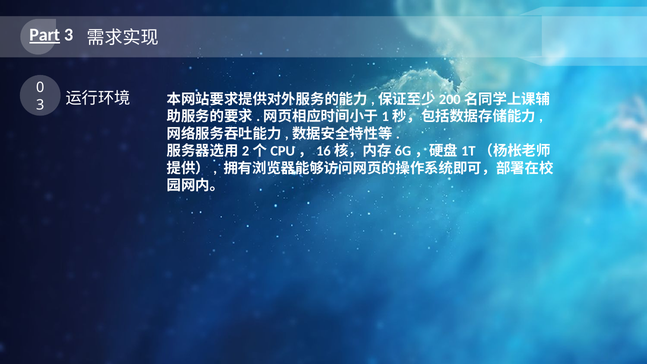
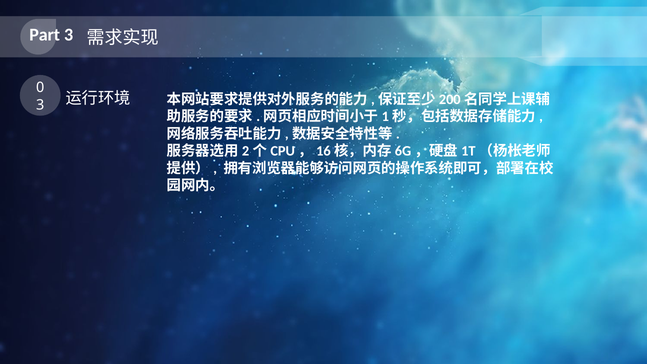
Part underline: present -> none
